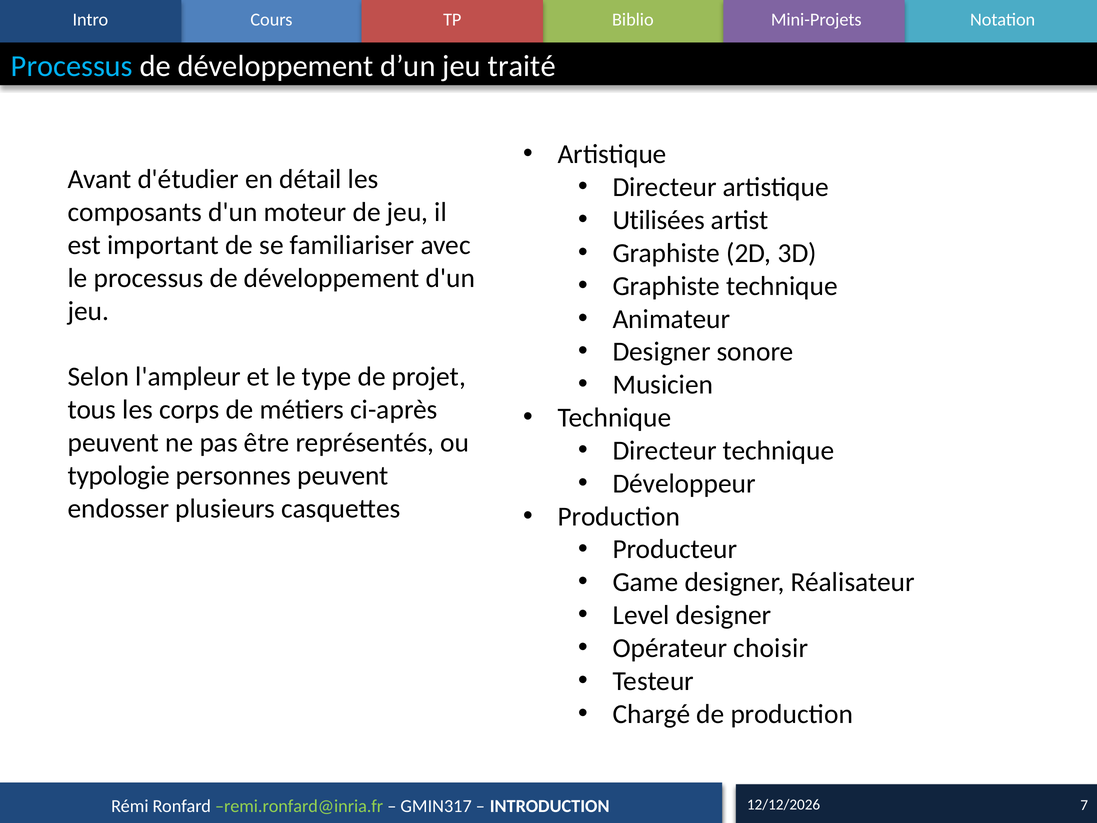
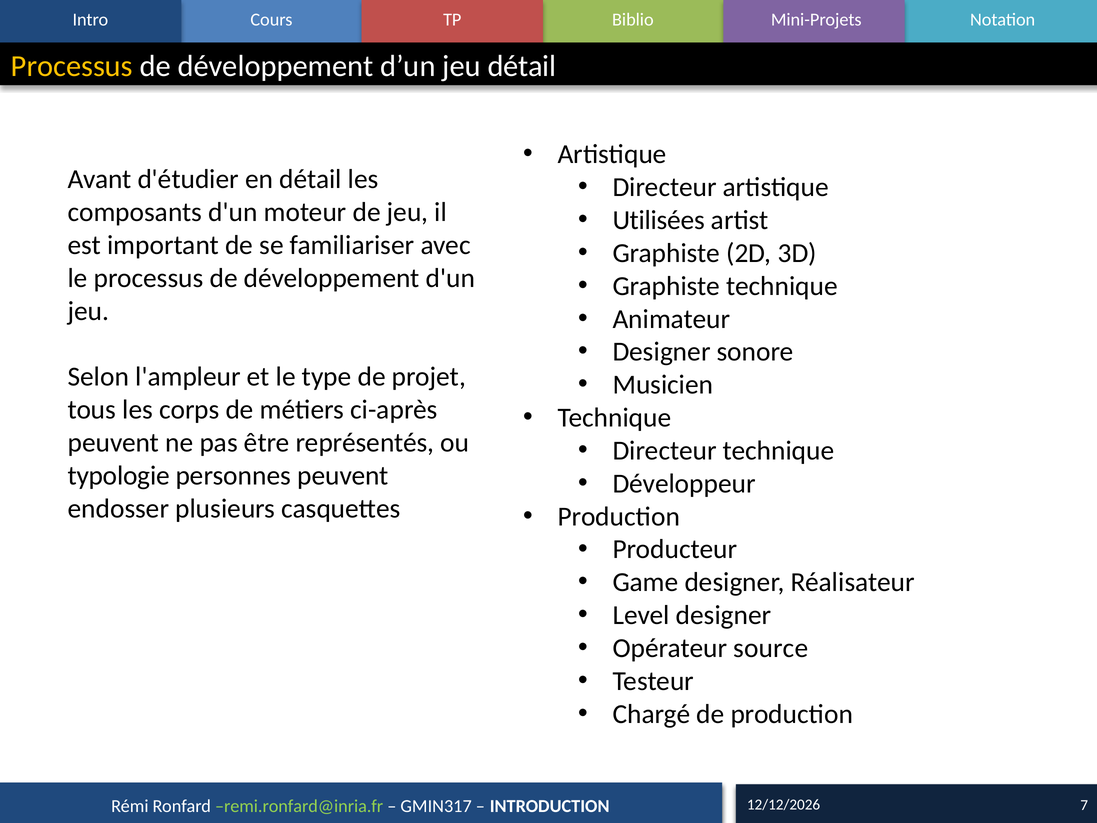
Processus at (72, 66) colour: light blue -> yellow
jeu traité: traité -> détail
choisir: choisir -> source
